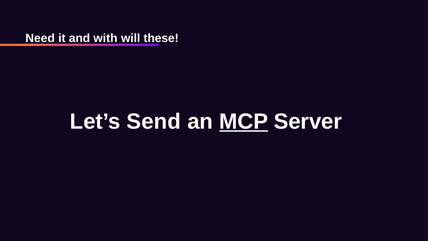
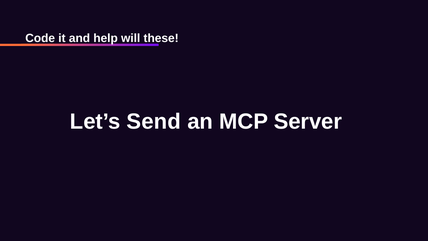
Need: Need -> Code
with: with -> help
MCP underline: present -> none
